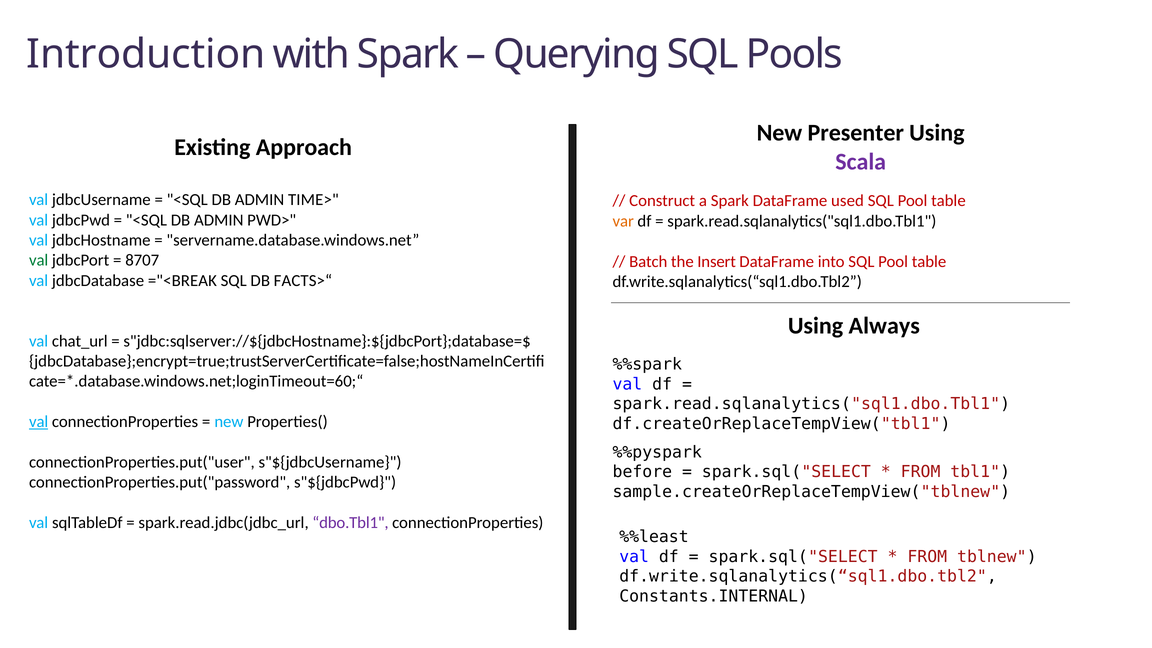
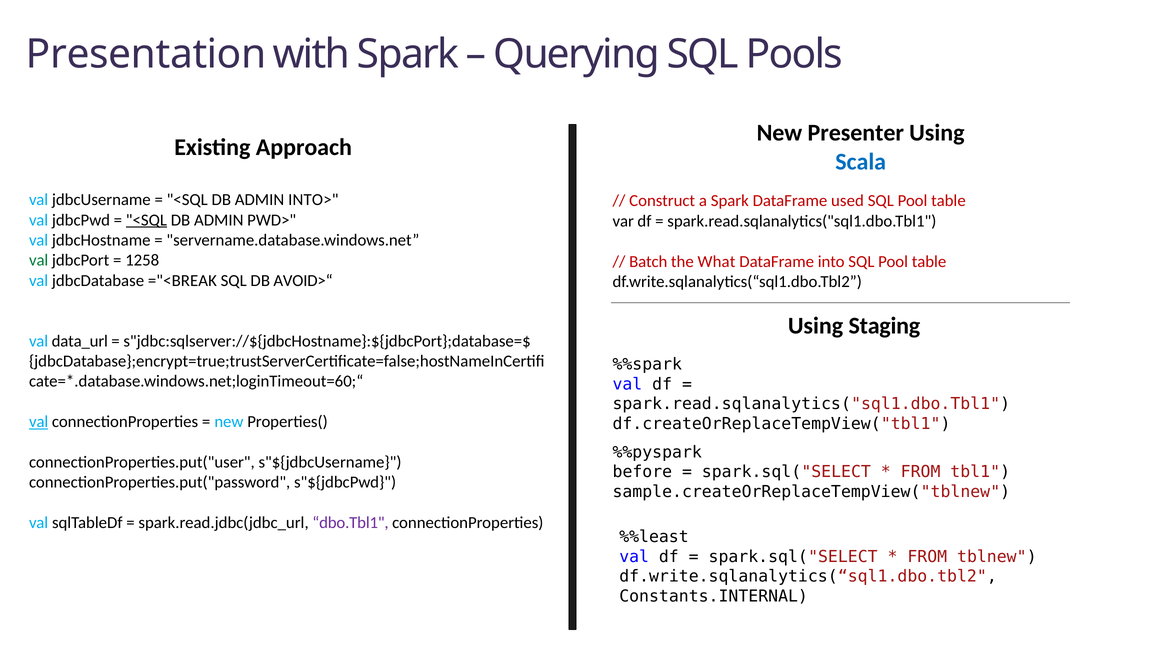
Introduction: Introduction -> Presentation
Scala colour: purple -> blue
TIME>: TIME> -> INTO>
<SQL at (146, 220) underline: none -> present
var colour: orange -> black
8707: 8707 -> 1258
Insert: Insert -> What
FACTS>“: FACTS>“ -> AVOID>“
Always: Always -> Staging
chat_url: chat_url -> data_url
